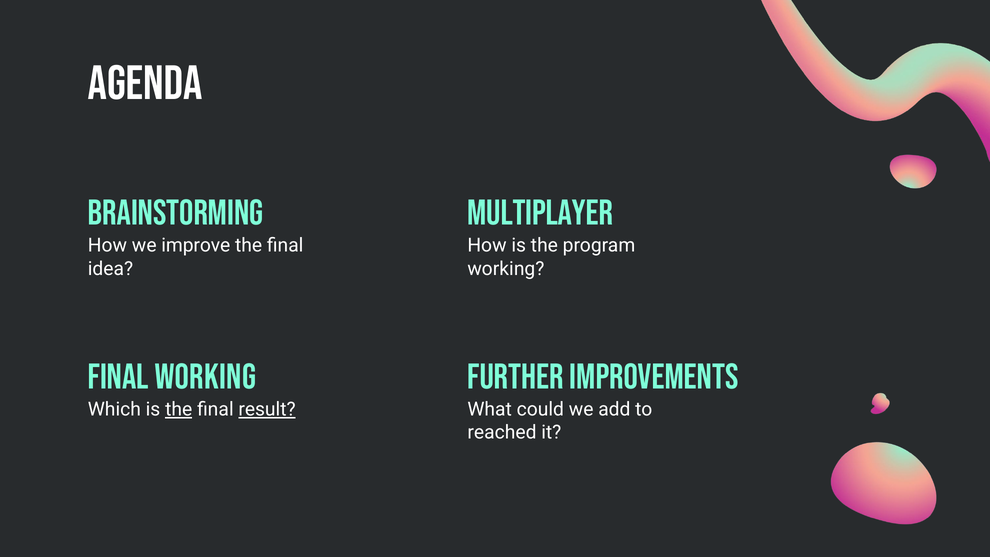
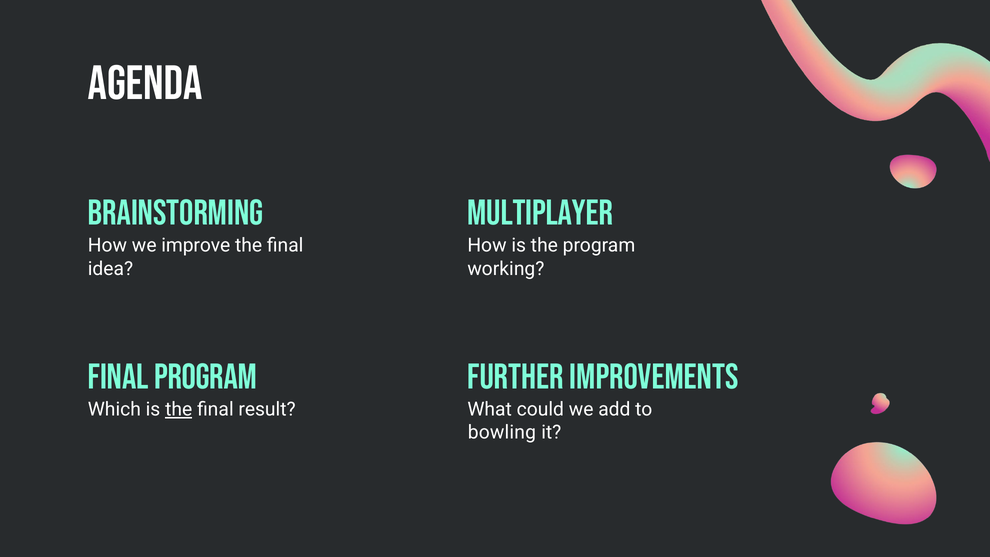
Final working: working -> program
result underline: present -> none
reached: reached -> bowling
